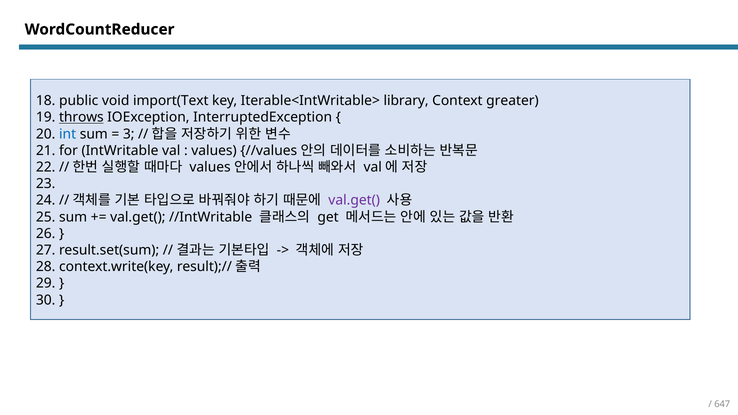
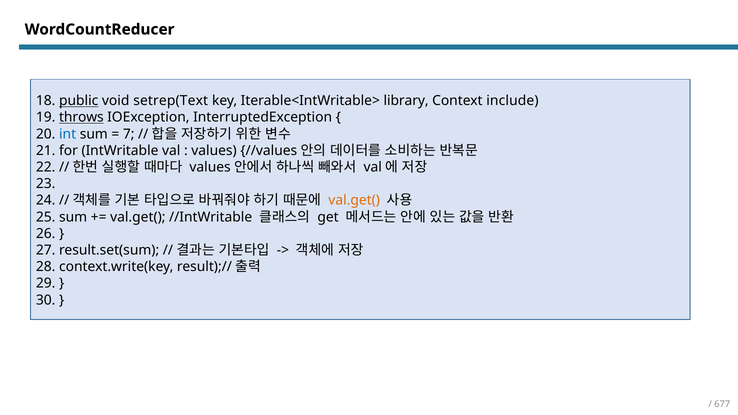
public underline: none -> present
import(Text: import(Text -> setrep(Text
greater: greater -> include
3: 3 -> 7
val.get( at (354, 200) colour: purple -> orange
647: 647 -> 677
